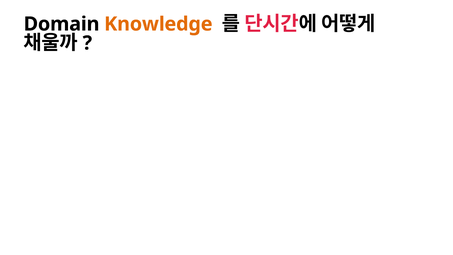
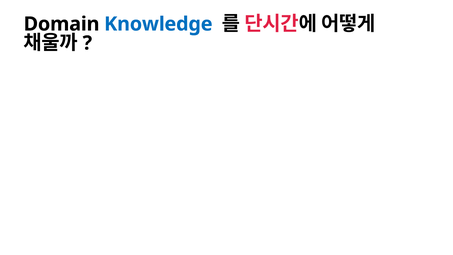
Knowledge colour: orange -> blue
